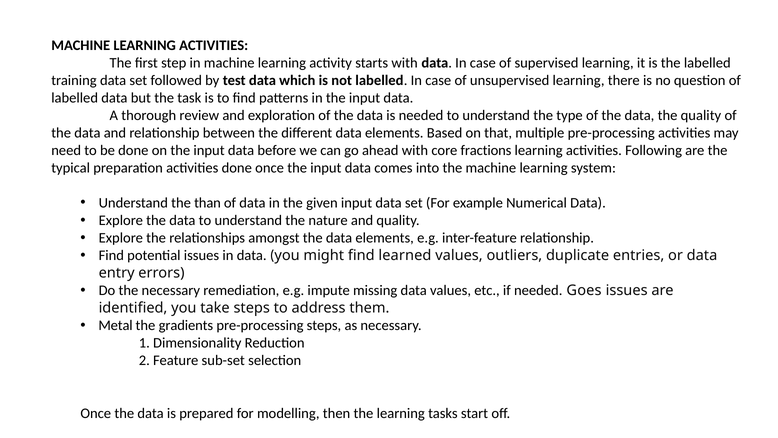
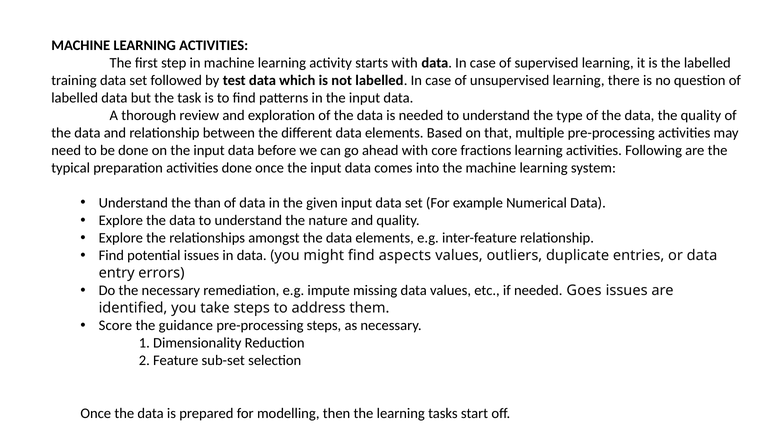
learned: learned -> aspects
Metal: Metal -> Score
gradients: gradients -> guidance
